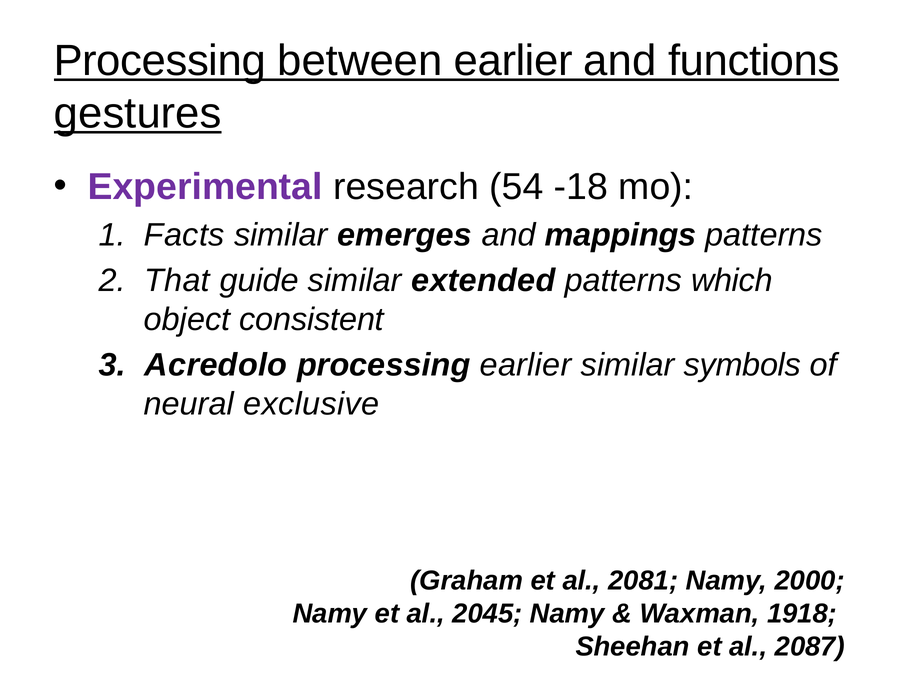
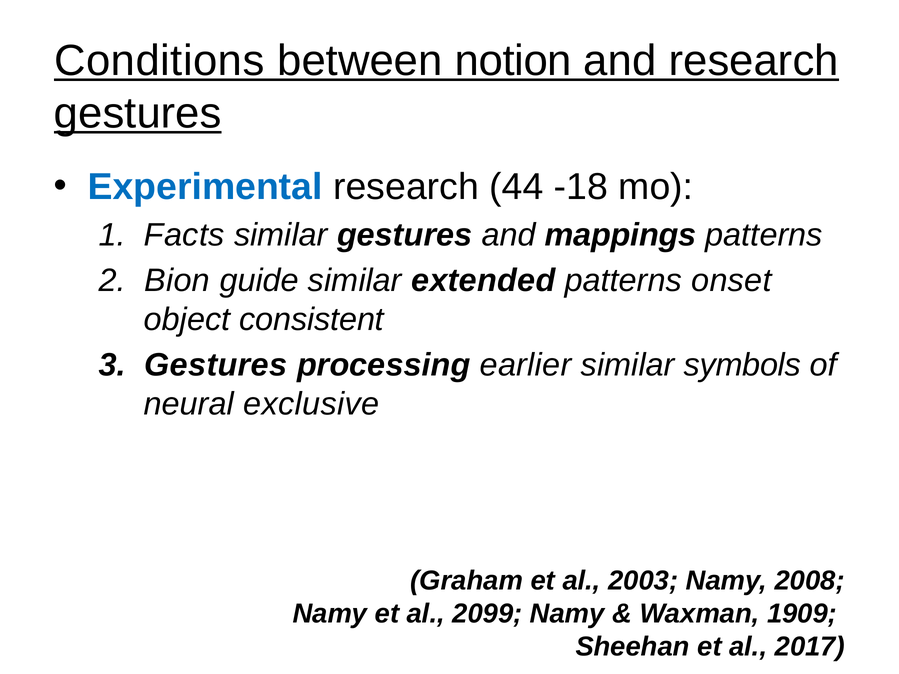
Processing at (160, 61): Processing -> Conditions
between earlier: earlier -> notion
and functions: functions -> research
Experimental colour: purple -> blue
54: 54 -> 44
similar emerges: emerges -> gestures
That: That -> Bion
which: which -> onset
Acredolo at (216, 365): Acredolo -> Gestures
2081: 2081 -> 2003
2000: 2000 -> 2008
2045: 2045 -> 2099
1918: 1918 -> 1909
2087: 2087 -> 2017
